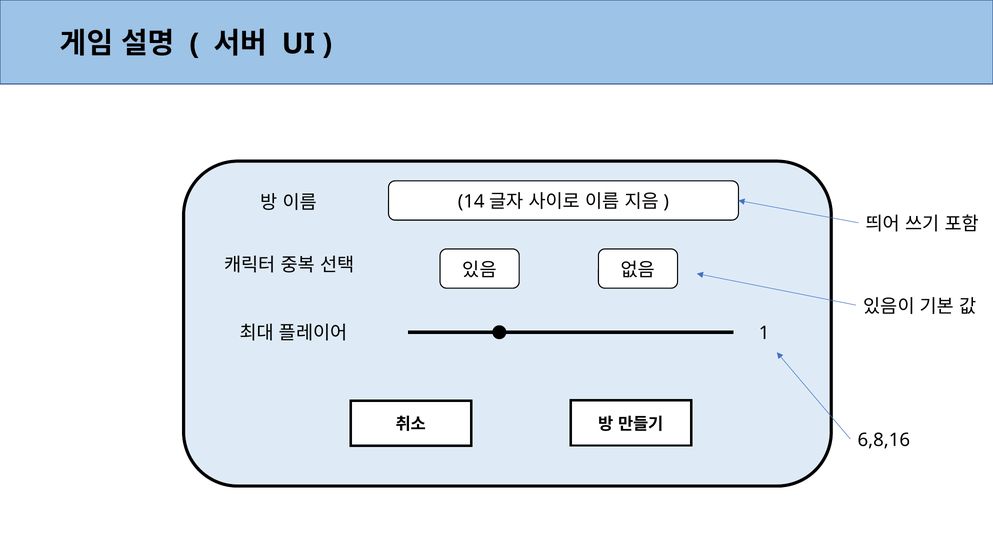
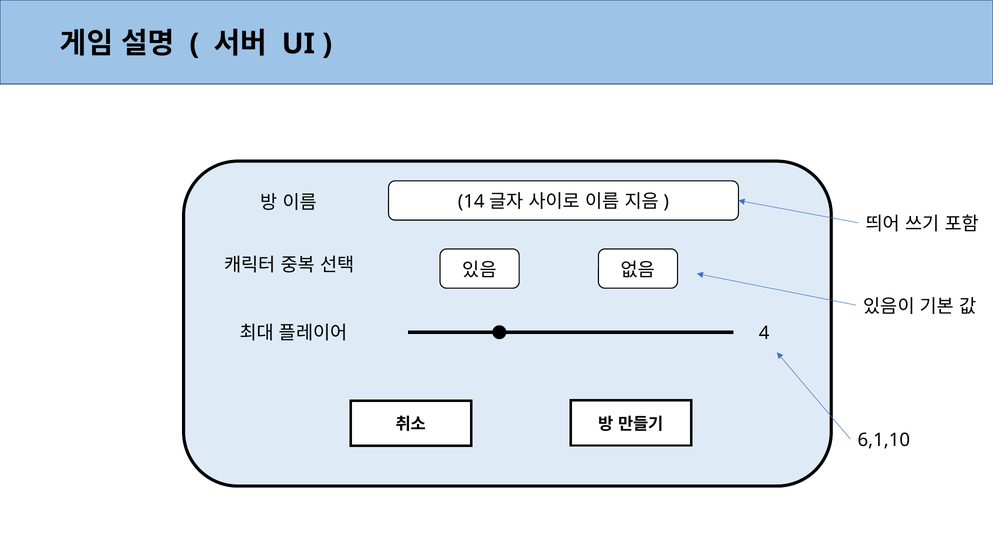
1: 1 -> 4
6,8,16: 6,8,16 -> 6,1,10
